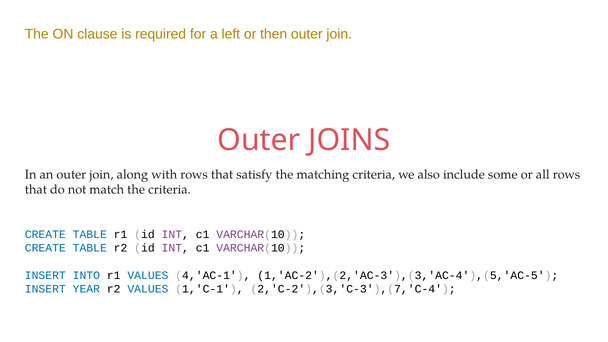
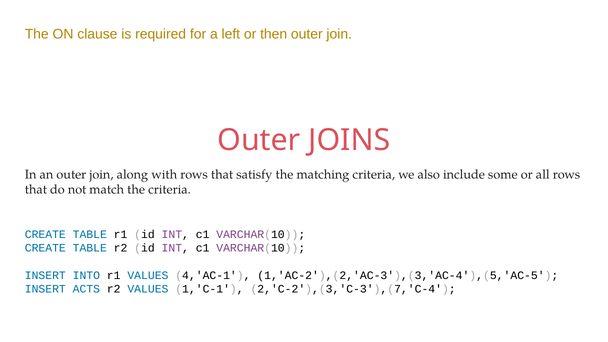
YEAR: YEAR -> ACTS
